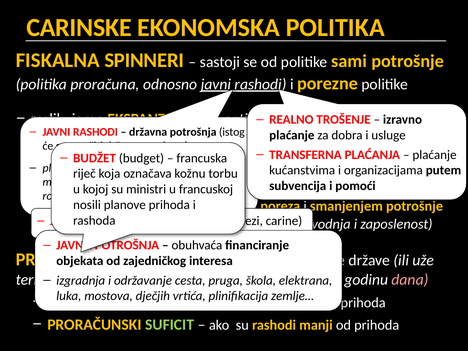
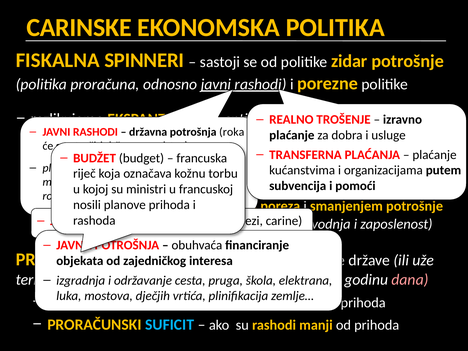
sami: sami -> zidar
istog: istog -> roka
SUFICIT colour: light green -> light blue
